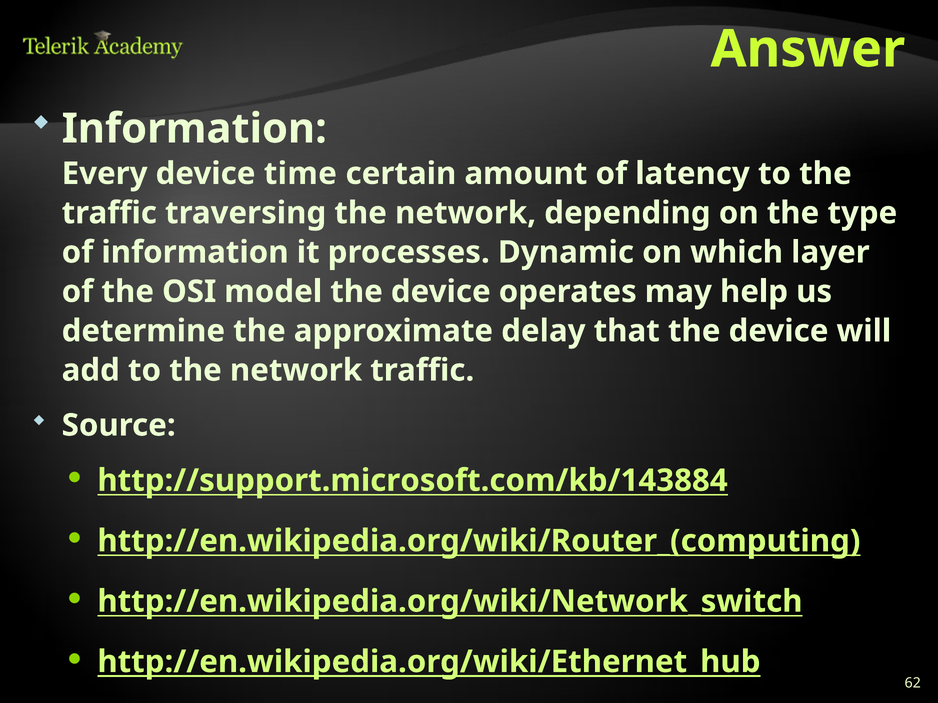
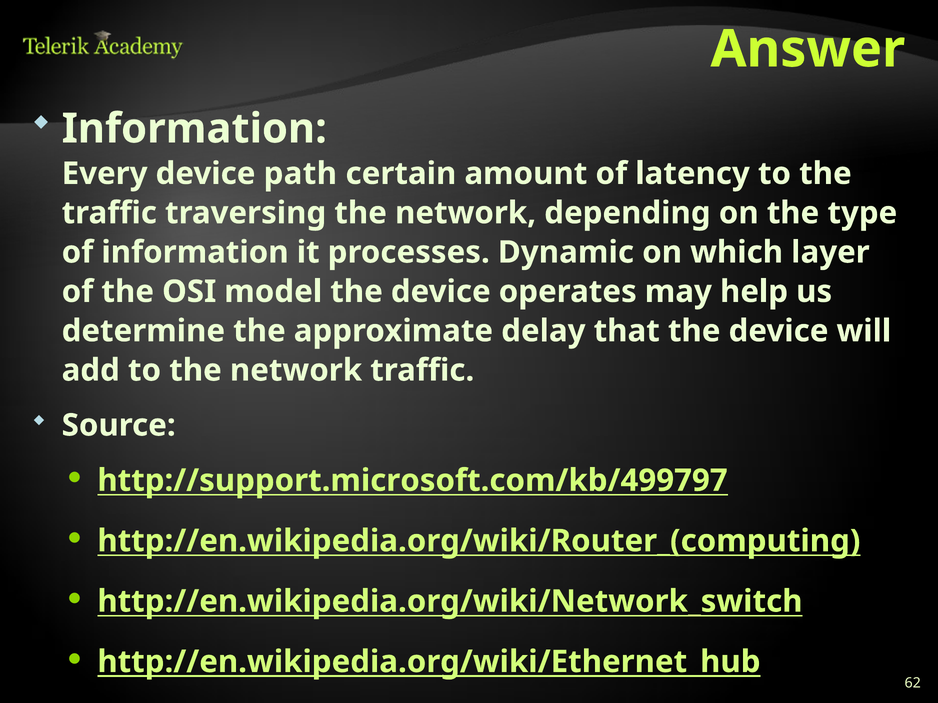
time: time -> path
http://support.microsoft.com/kb/143884: http://support.microsoft.com/kb/143884 -> http://support.microsoft.com/kb/499797
